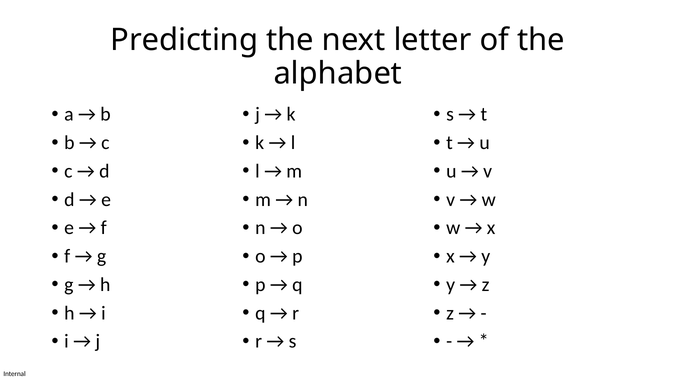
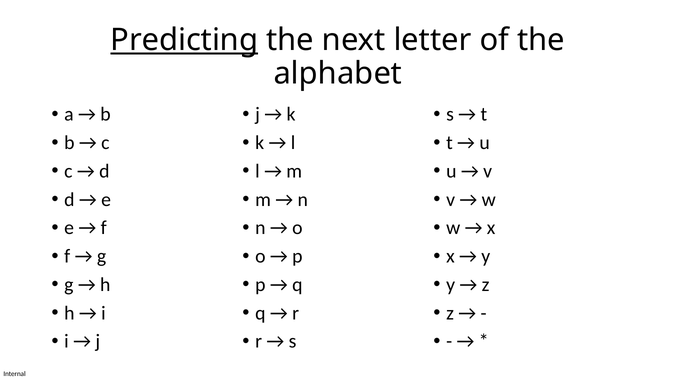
Predicting underline: none -> present
